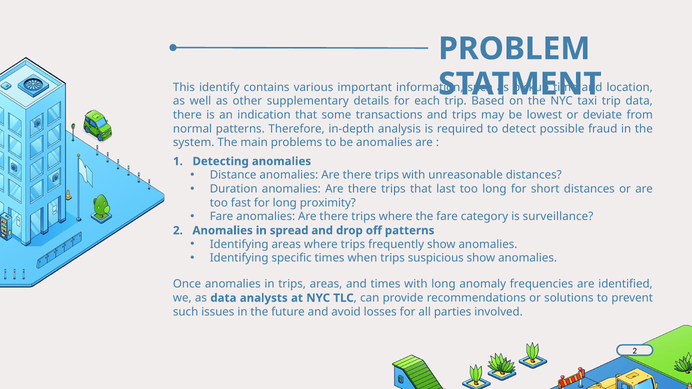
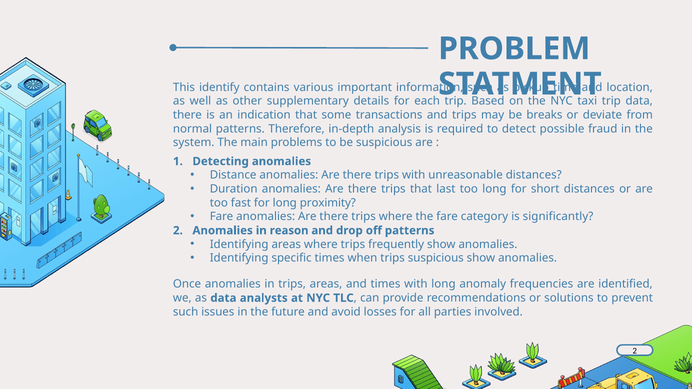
lowest: lowest -> breaks
be anomalies: anomalies -> suspicious
surveillance: surveillance -> significantly
spread: spread -> reason
